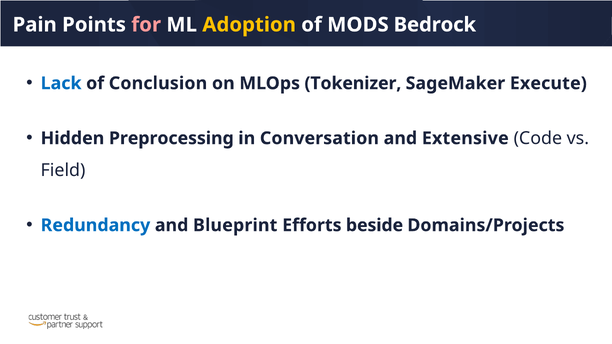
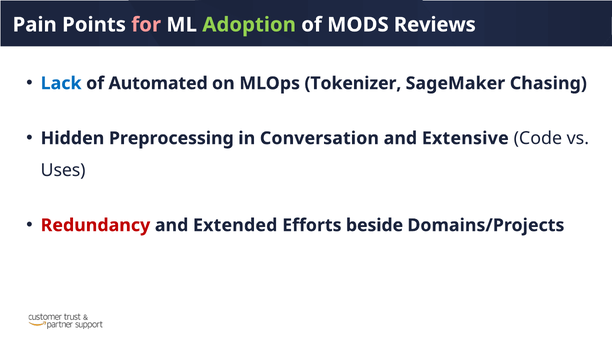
Adoption colour: yellow -> light green
Bedrock: Bedrock -> Reviews
Conclusion: Conclusion -> Automated
Execute: Execute -> Chasing
Field: Field -> Uses
Redundancy colour: blue -> red
Blueprint: Blueprint -> Extended
